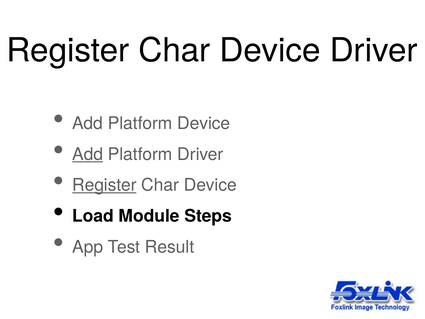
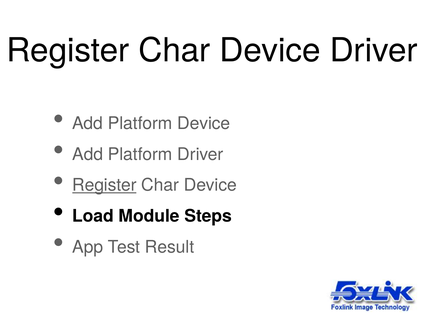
Add at (88, 154) underline: present -> none
